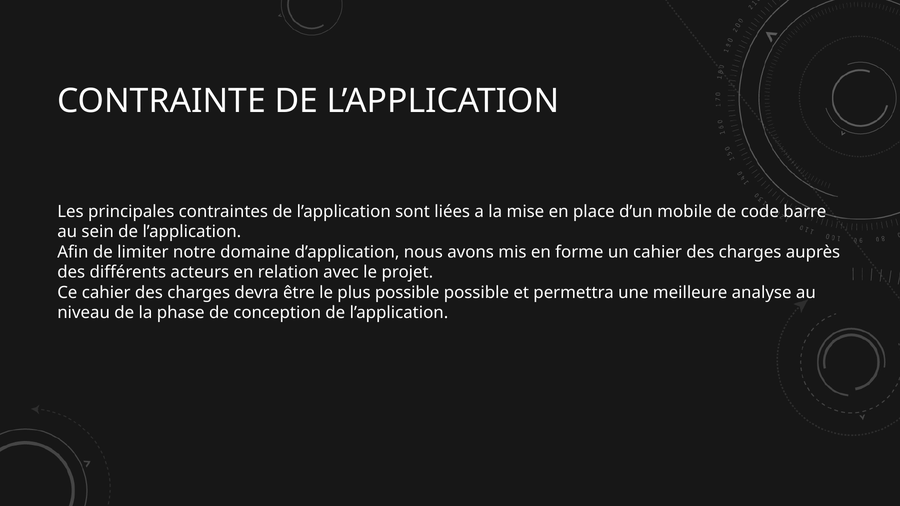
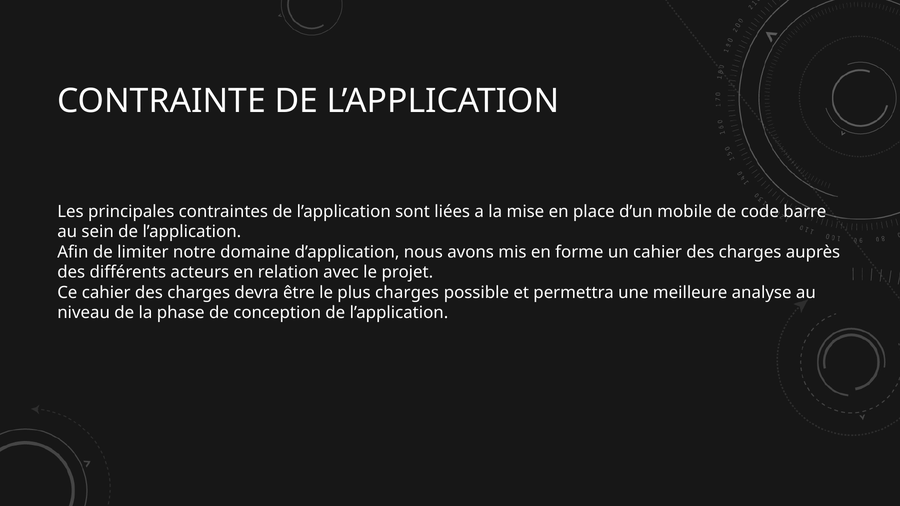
plus possible: possible -> charges
